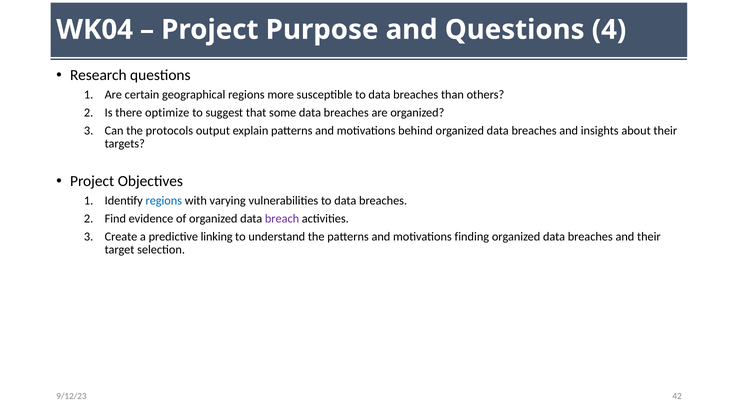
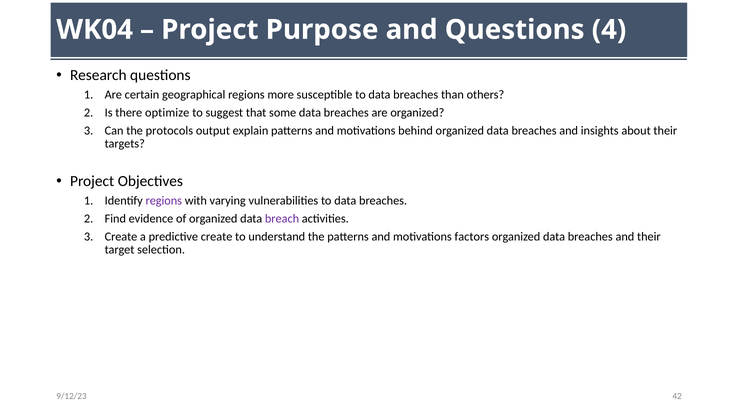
regions at (164, 201) colour: blue -> purple
predictive linking: linking -> create
finding: finding -> factors
